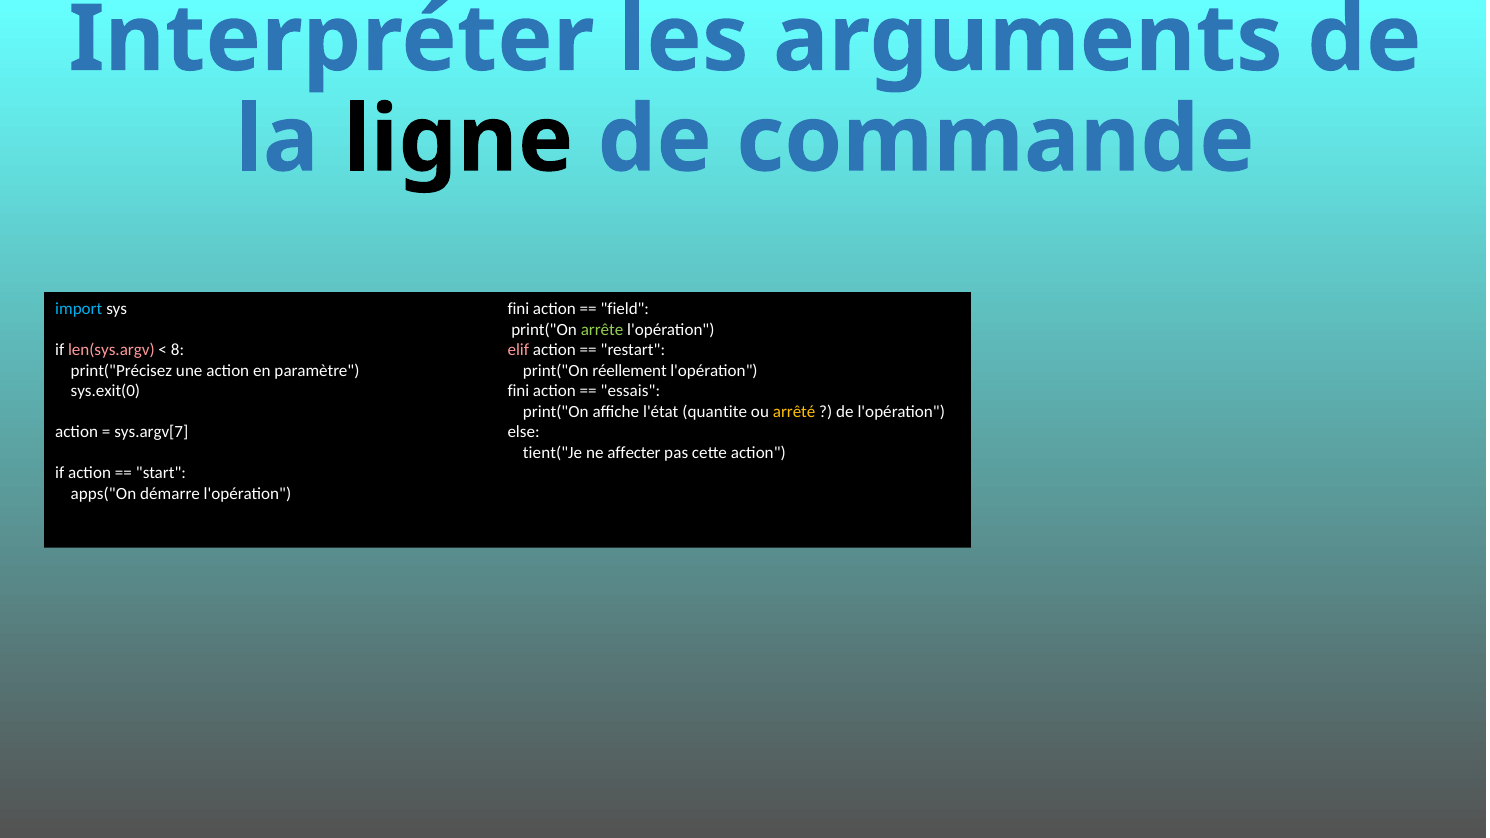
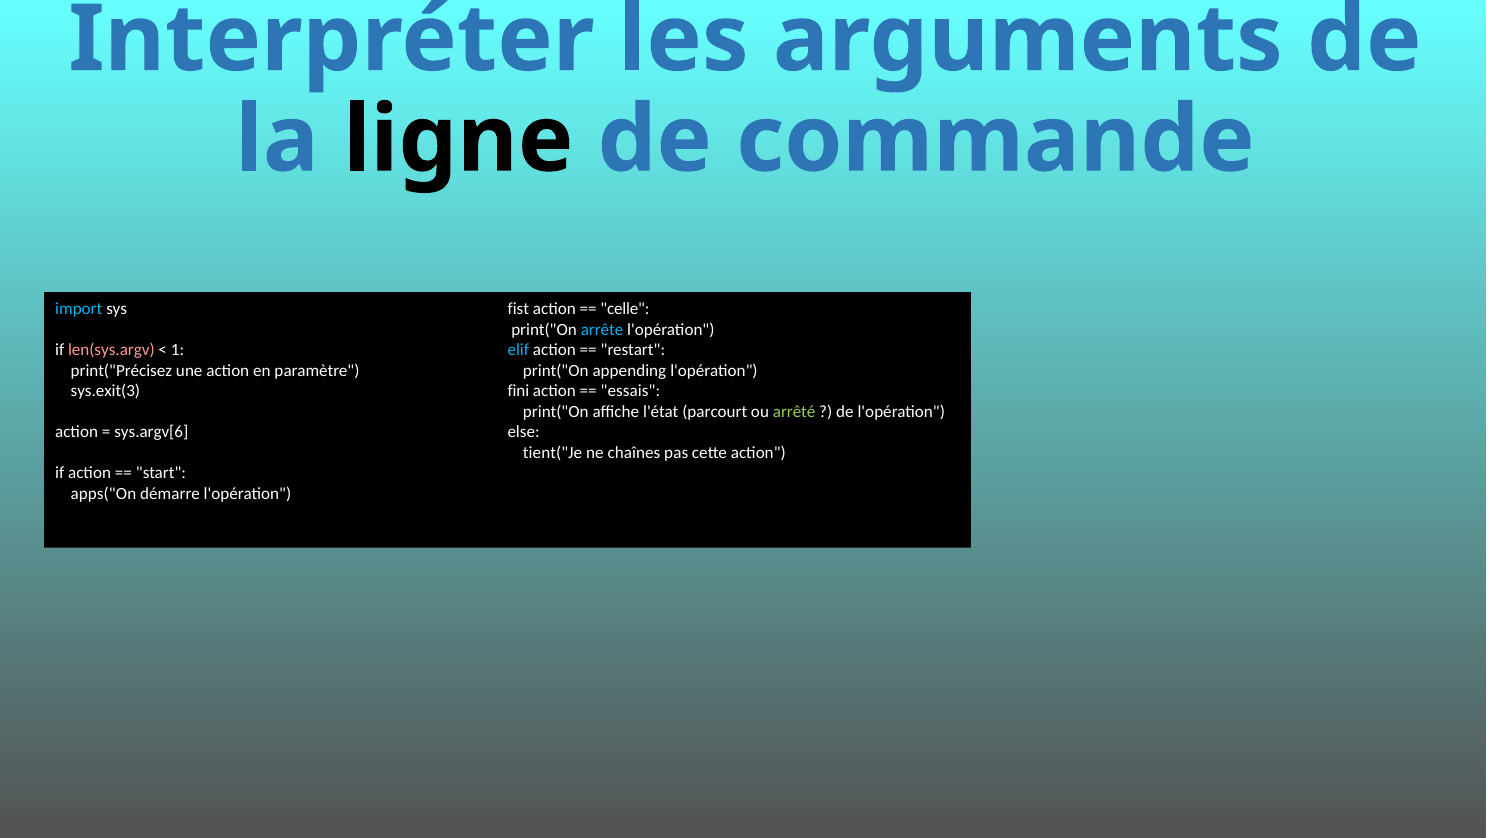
fini at (518, 309): fini -> fist
field: field -> celle
arrête colour: light green -> light blue
8: 8 -> 1
elif colour: pink -> light blue
réellement: réellement -> appending
sys.exit(0: sys.exit(0 -> sys.exit(3
quantite: quantite -> parcourt
arrêté colour: yellow -> light green
sys.argv[7: sys.argv[7 -> sys.argv[6
affecter: affecter -> chaînes
